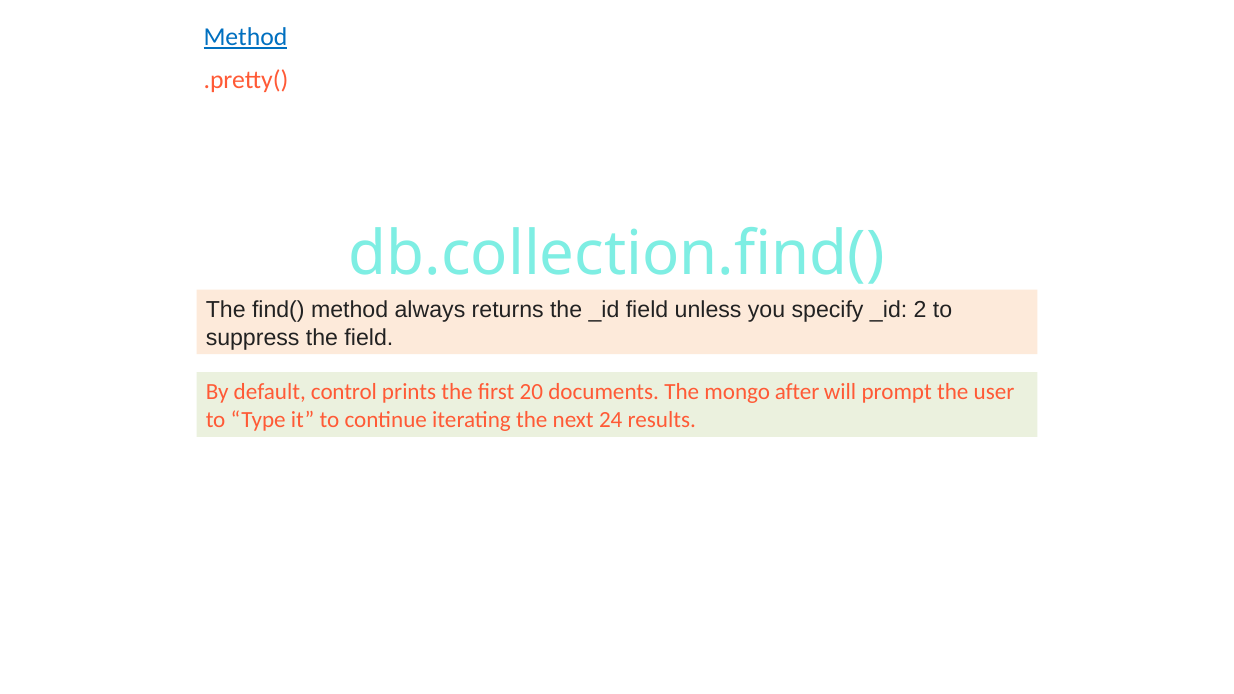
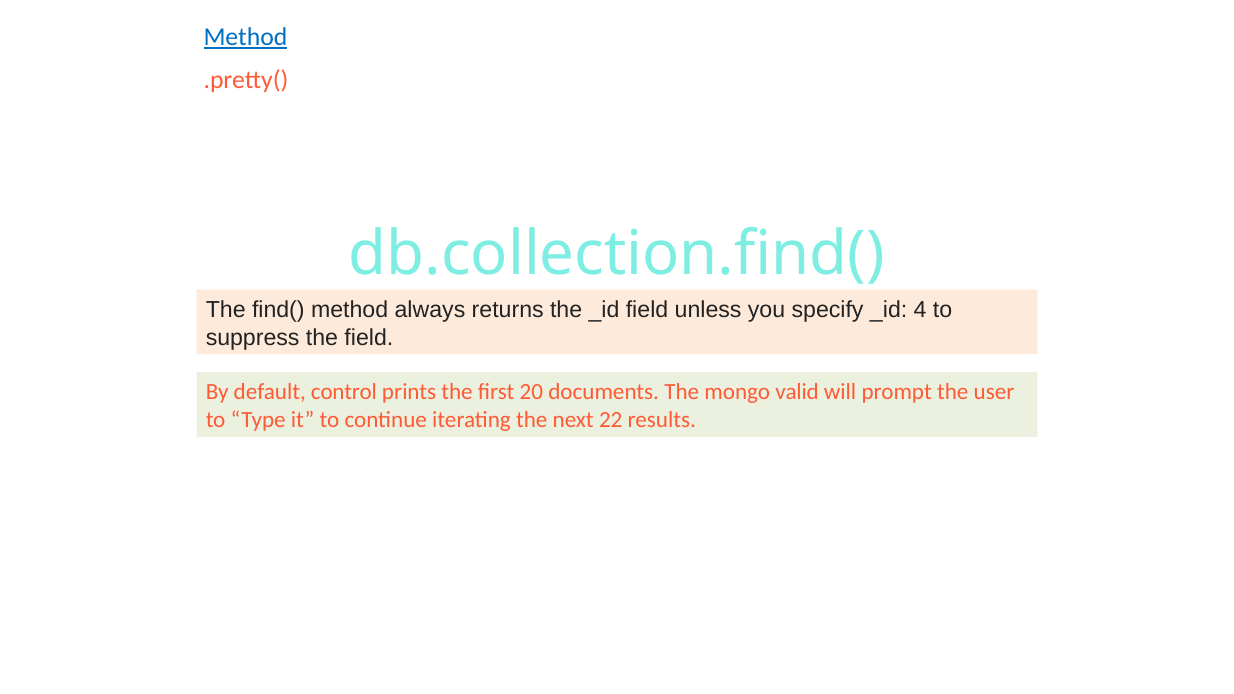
2: 2 -> 4
after: after -> valid
24: 24 -> 22
